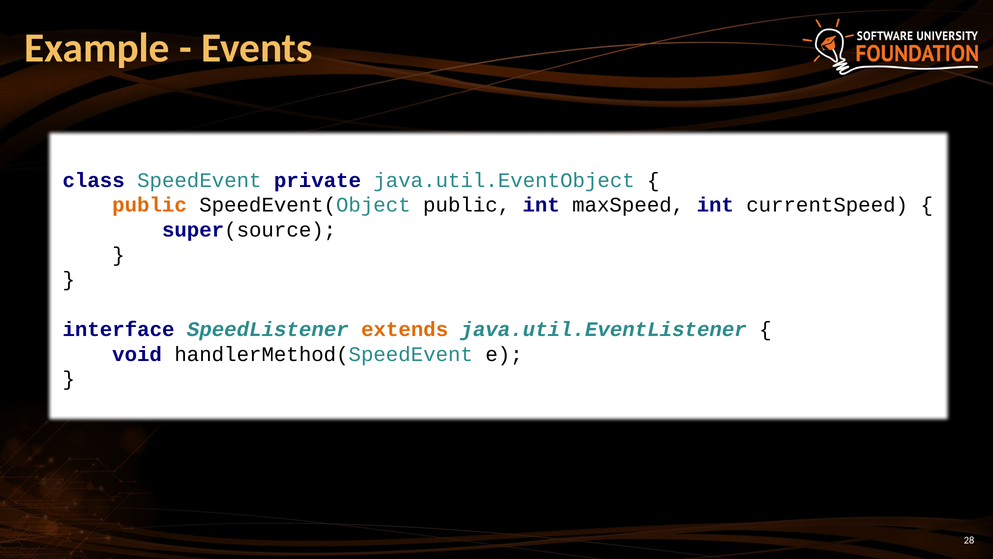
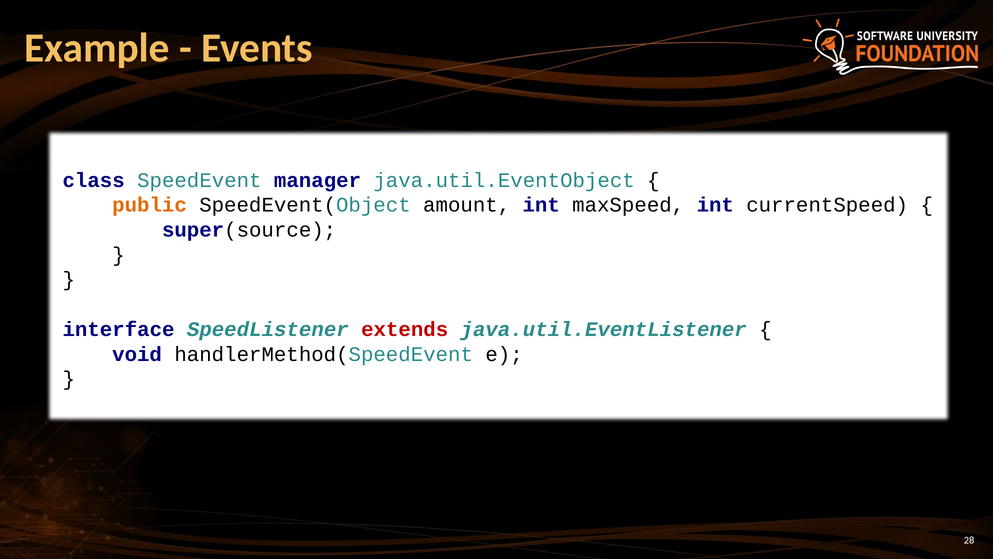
private: private -> manager
SpeedEvent(Object public: public -> amount
extends colour: orange -> red
